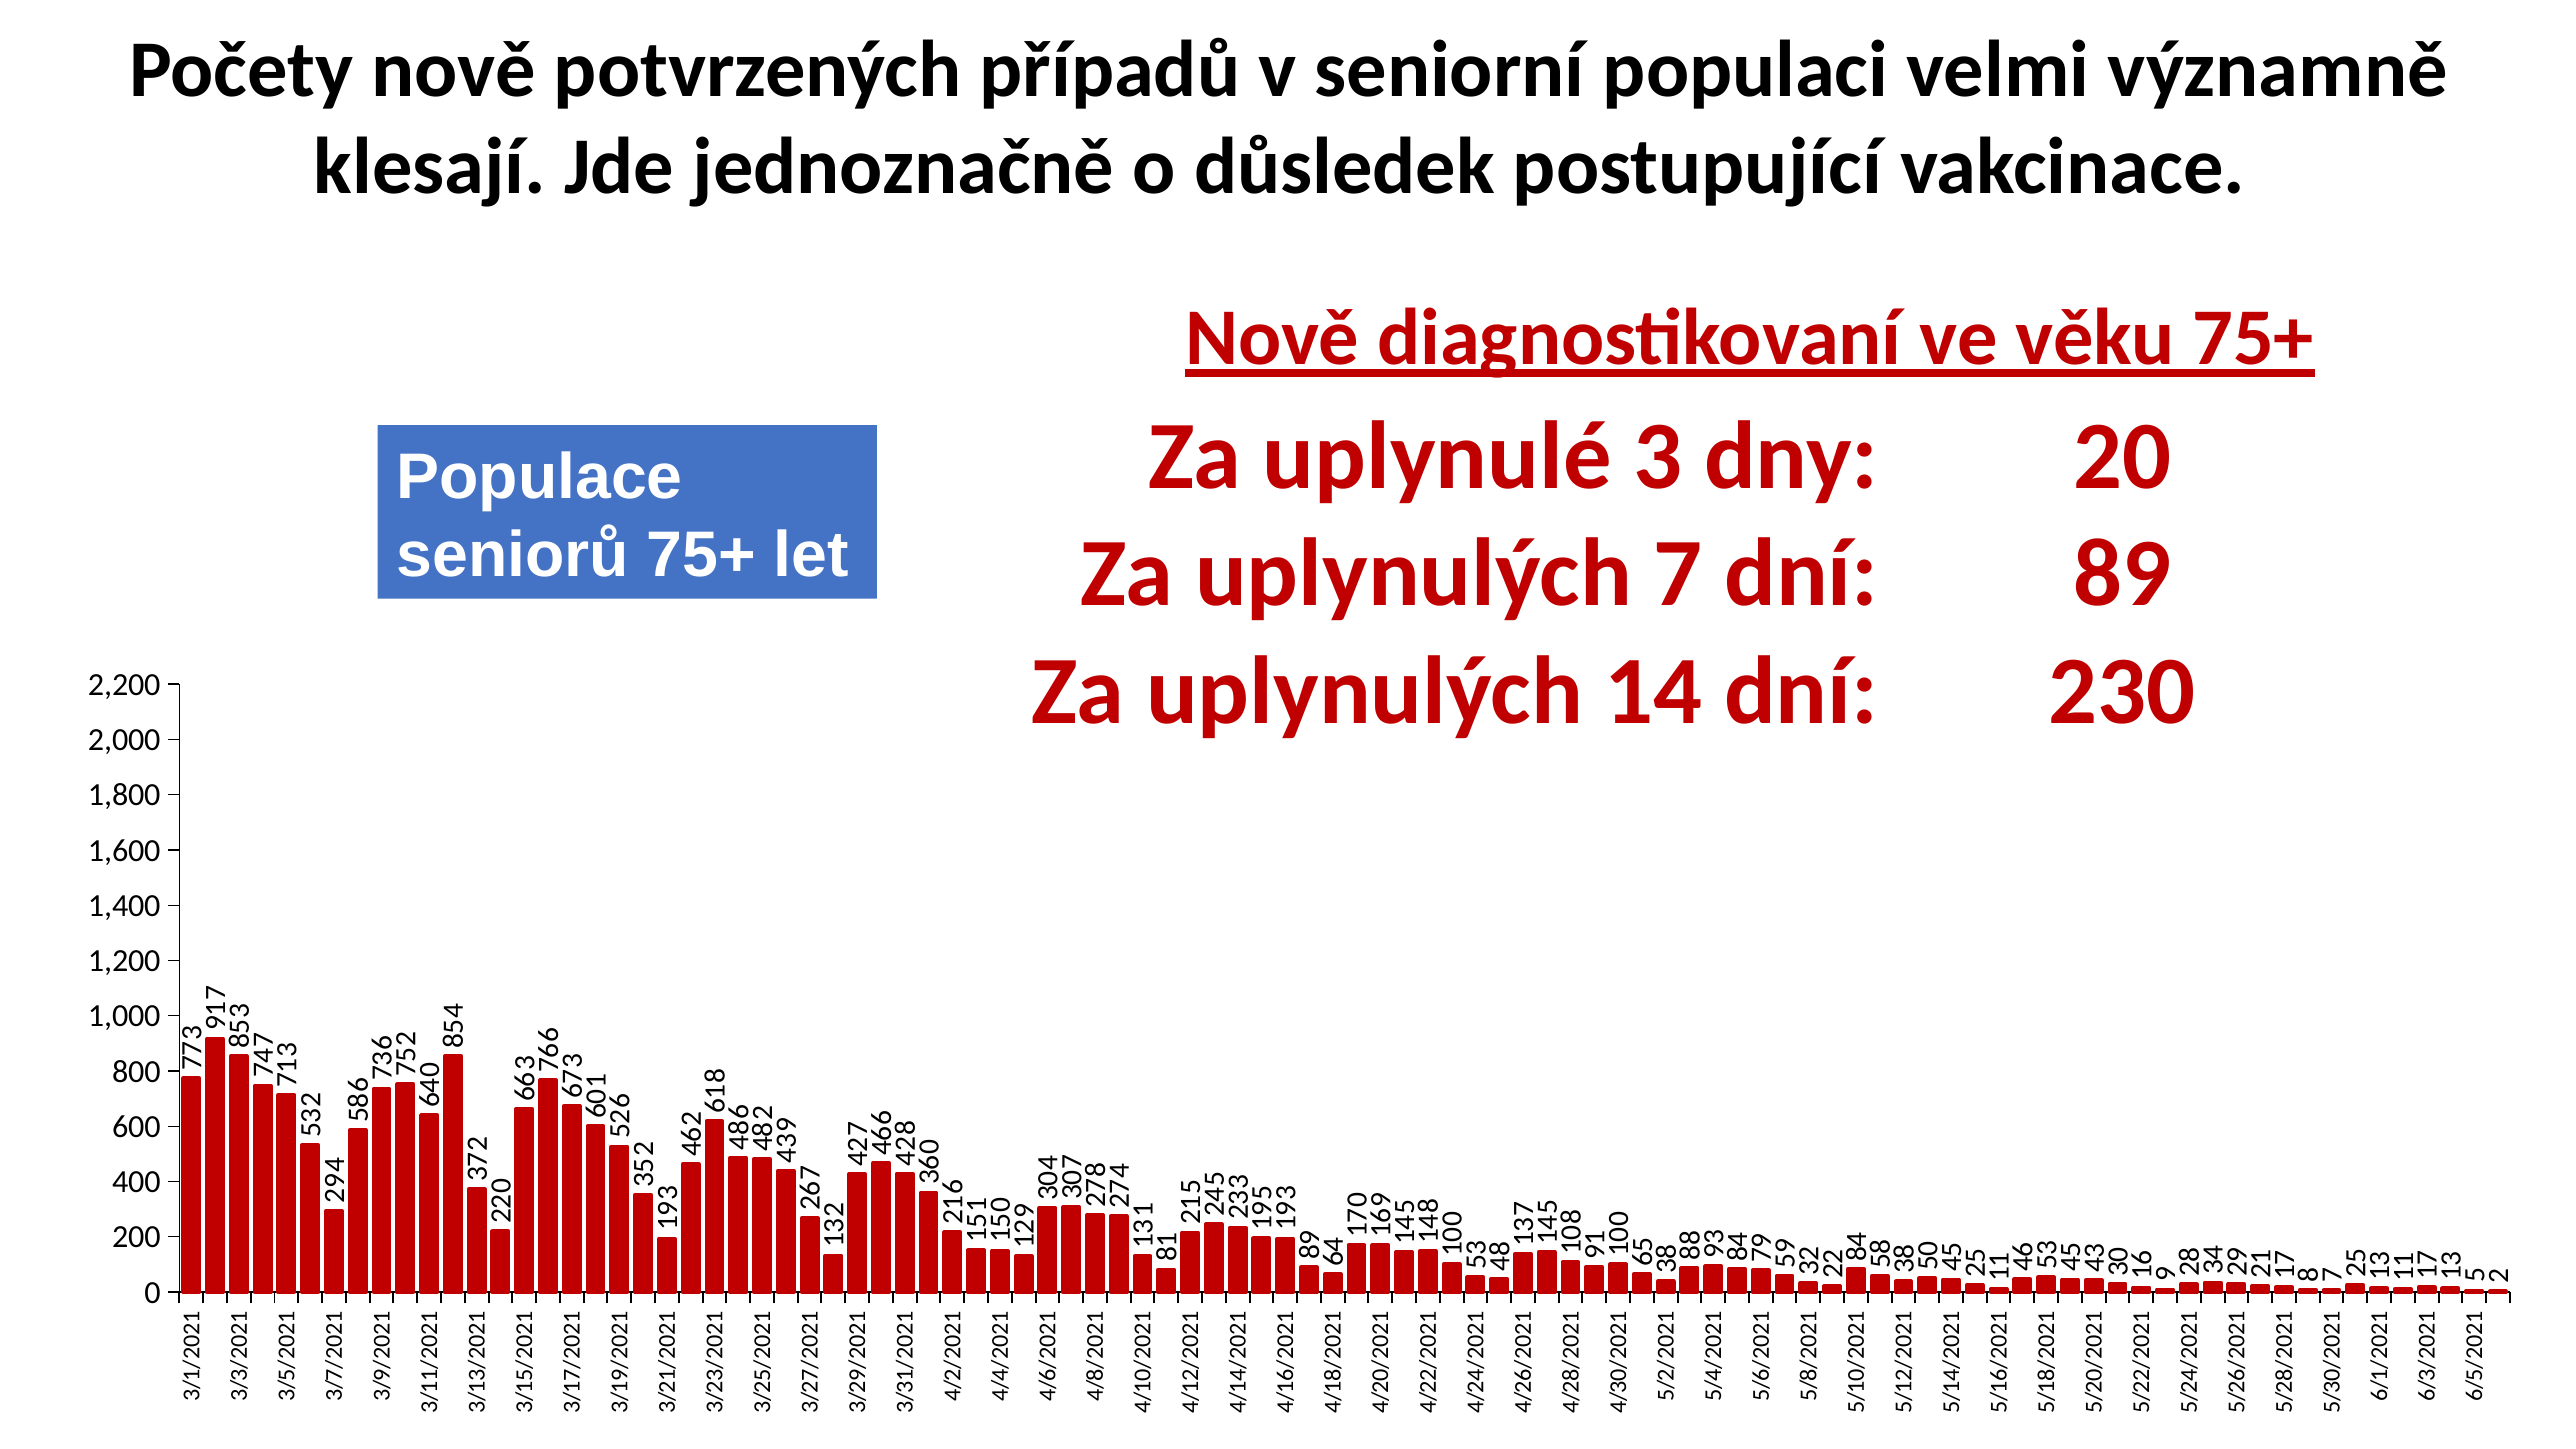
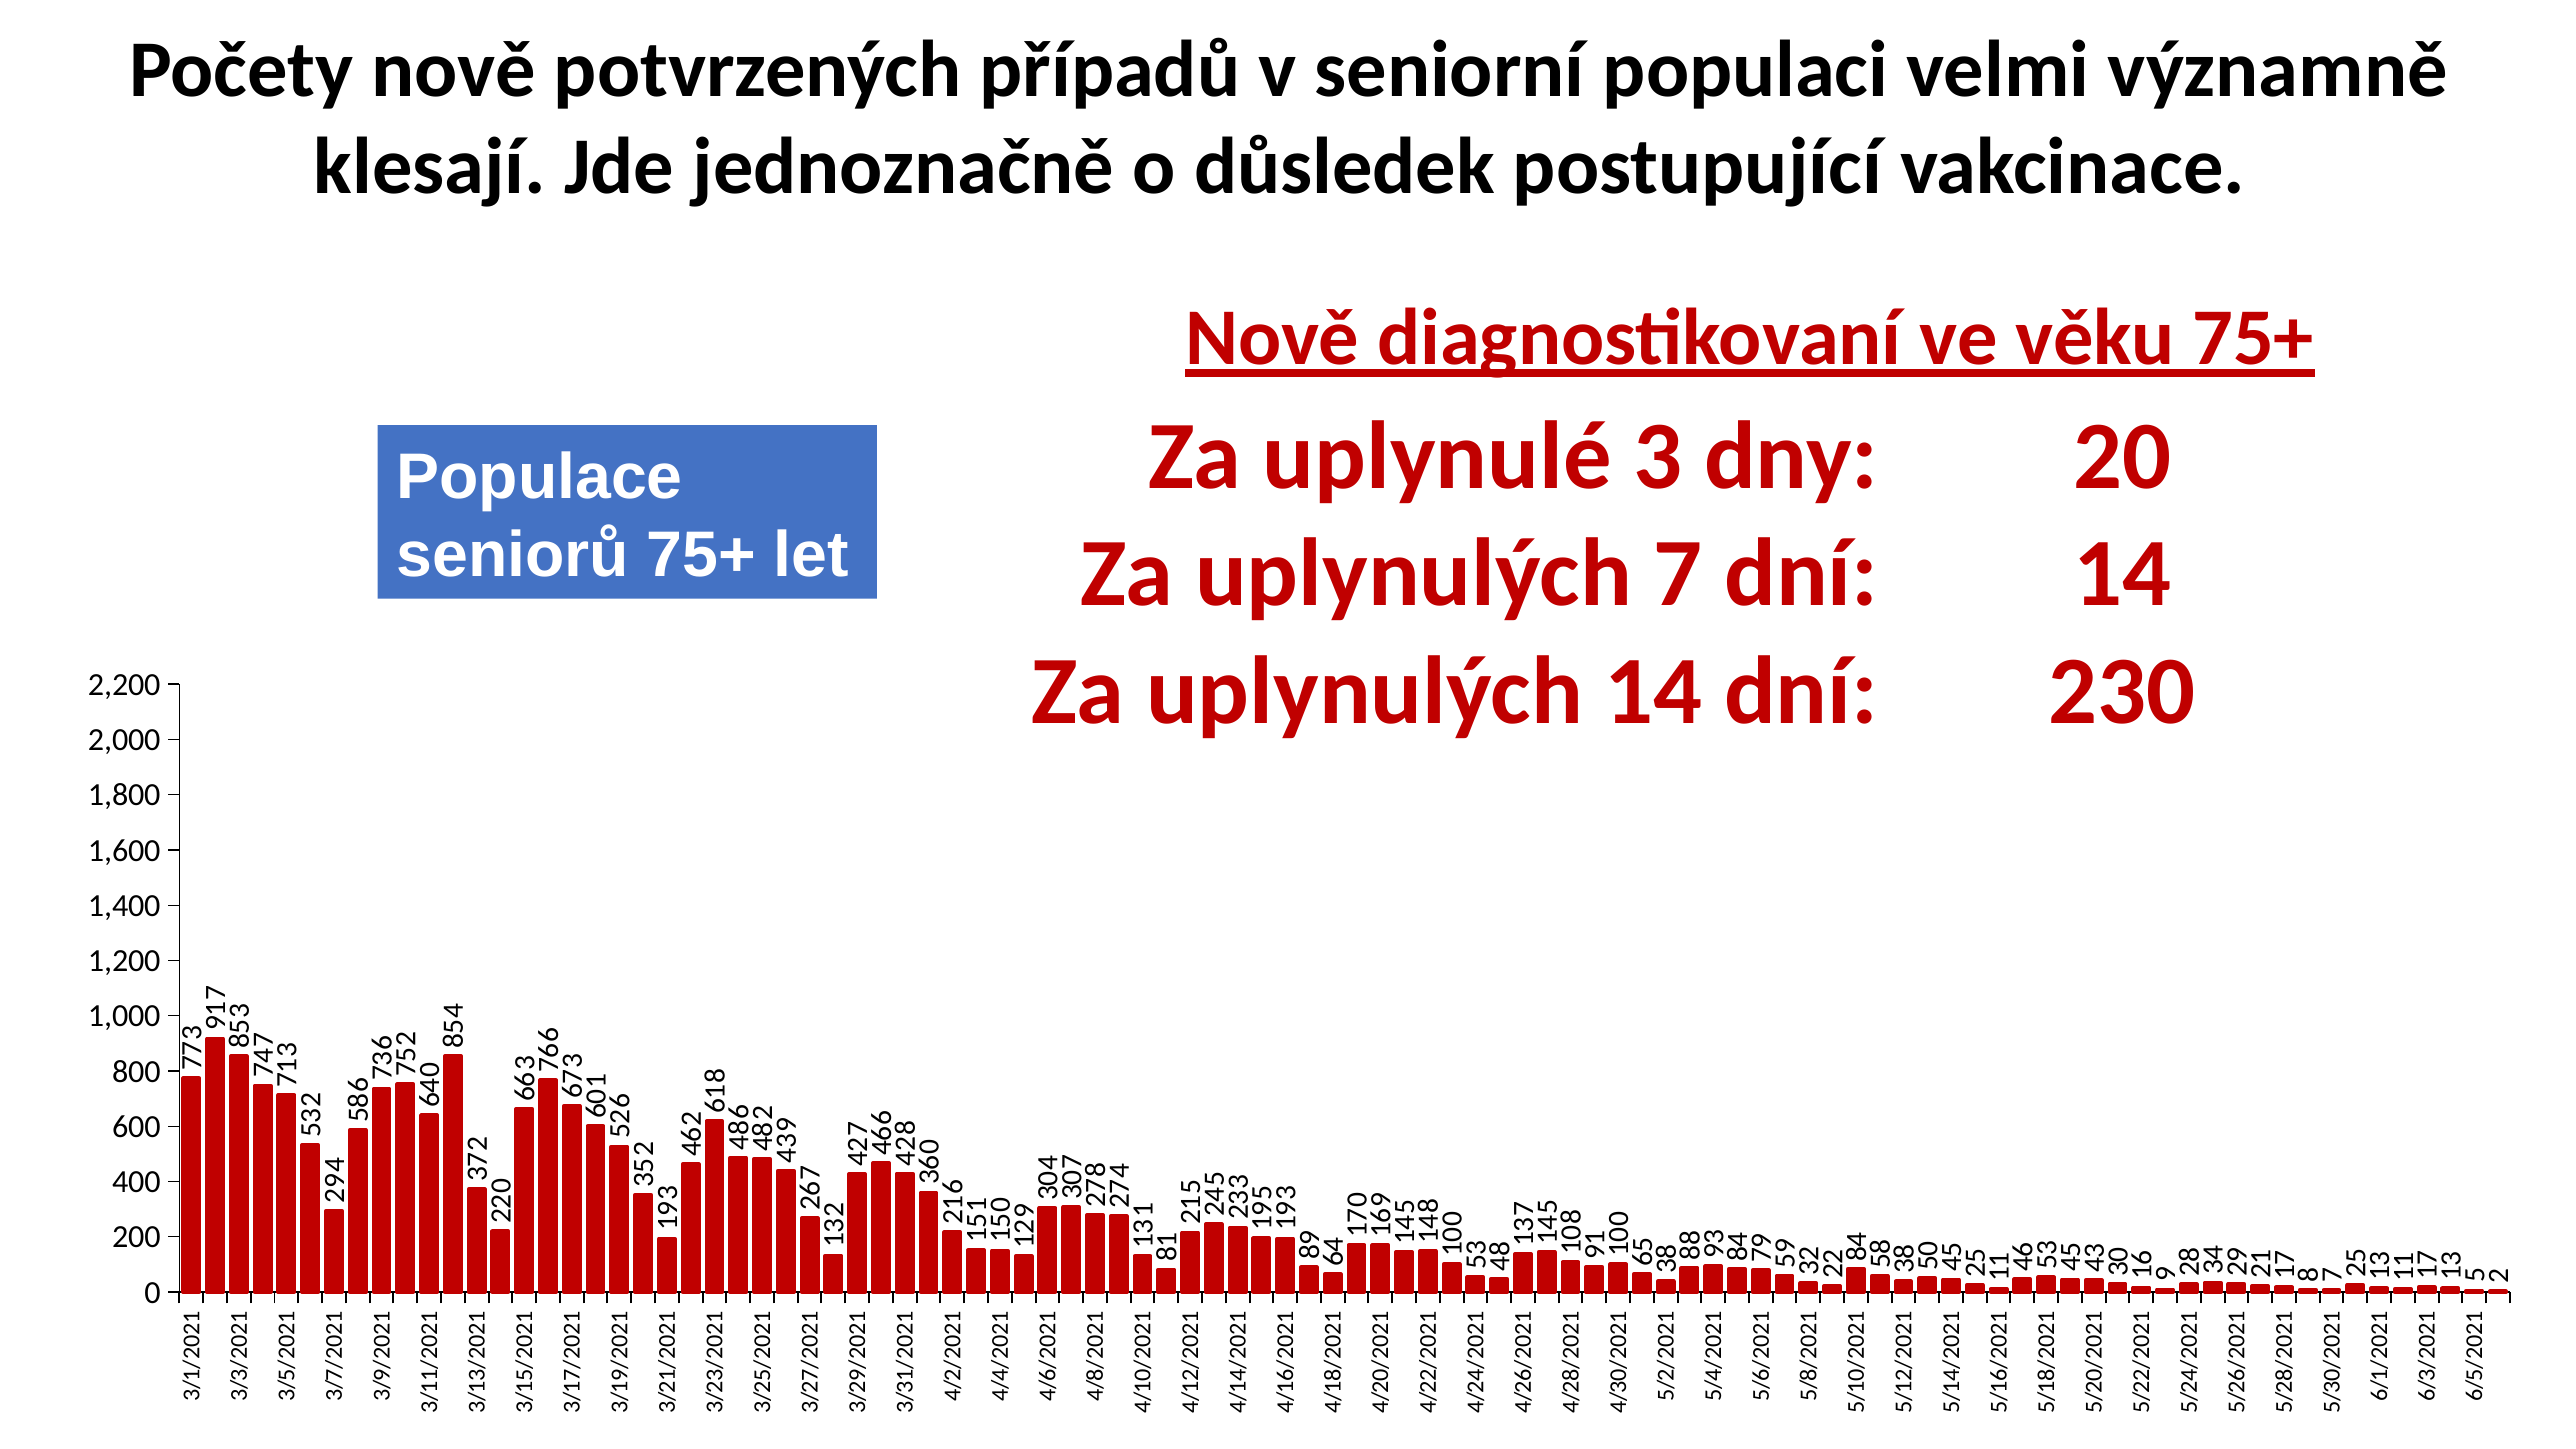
dní 89: 89 -> 14
